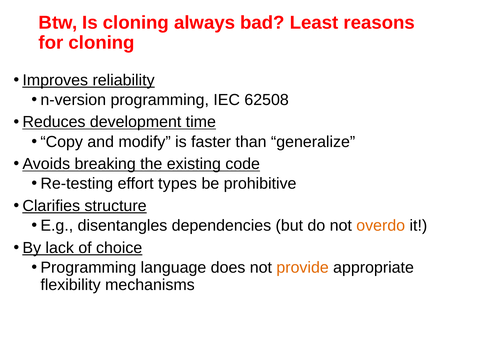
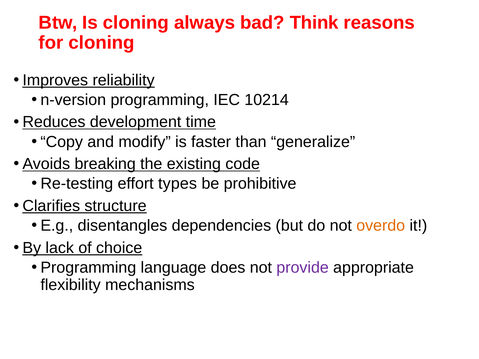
Least: Least -> Think
62508: 62508 -> 10214
provide colour: orange -> purple
